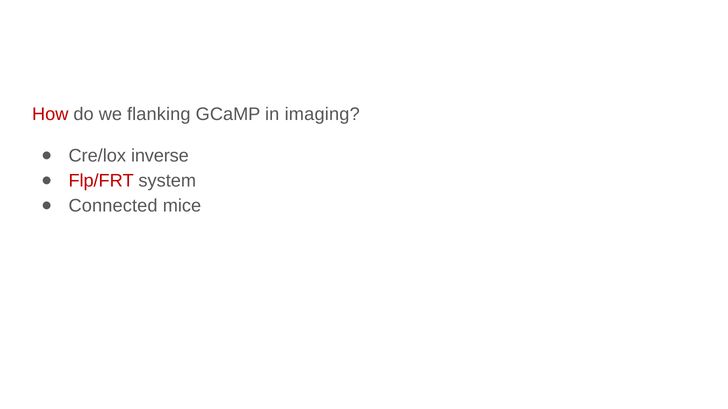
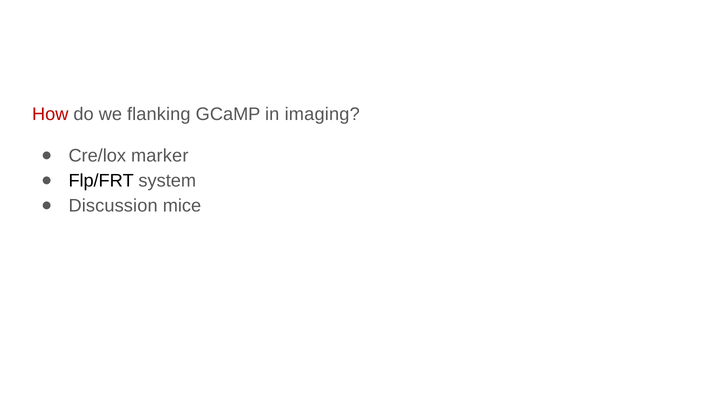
inverse: inverse -> marker
Flp/FRT colour: red -> black
Connected: Connected -> Discussion
